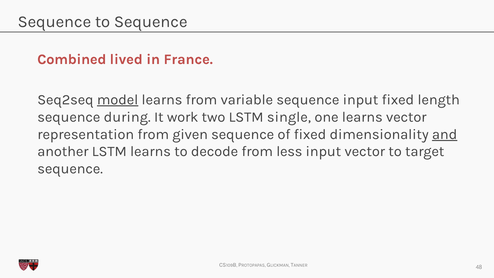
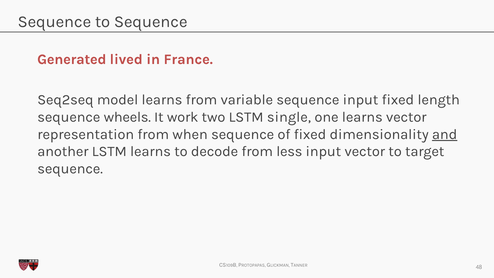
Combined: Combined -> Generated
model underline: present -> none
during: during -> wheels
given: given -> when
